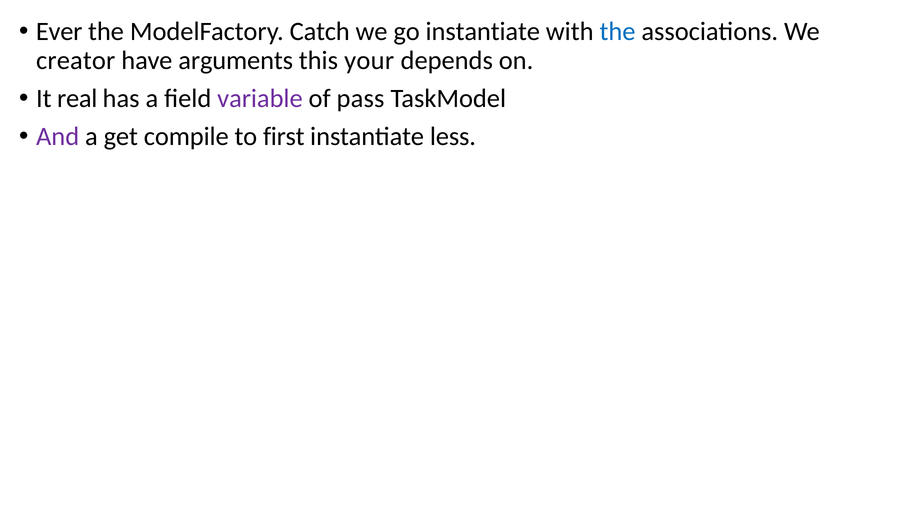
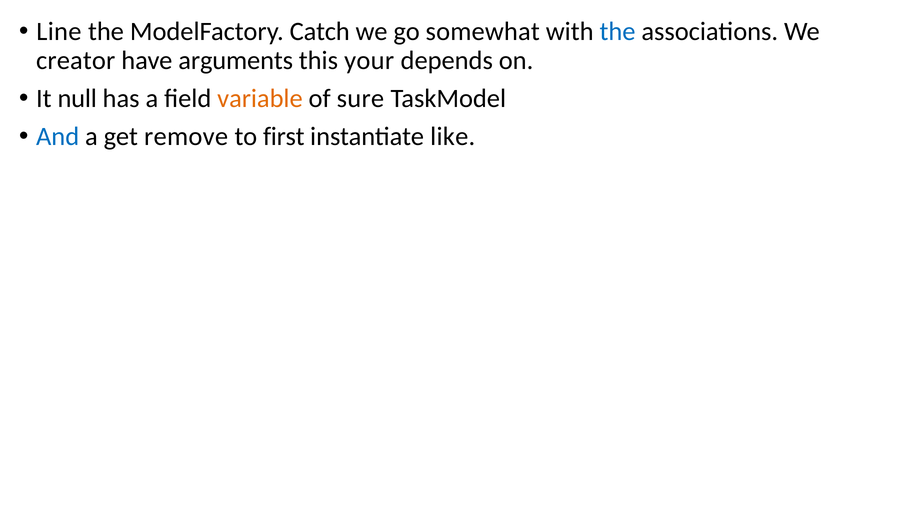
Ever: Ever -> Line
go instantiate: instantiate -> somewhat
real: real -> null
variable colour: purple -> orange
pass: pass -> sure
And colour: purple -> blue
compile: compile -> remove
less: less -> like
